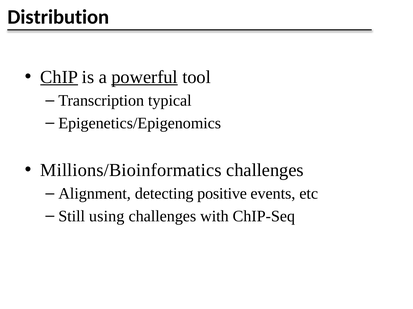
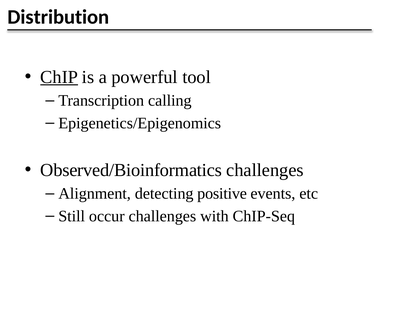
powerful underline: present -> none
typical: typical -> calling
Millions/Bioinformatics: Millions/Bioinformatics -> Observed/Bioinformatics
using: using -> occur
